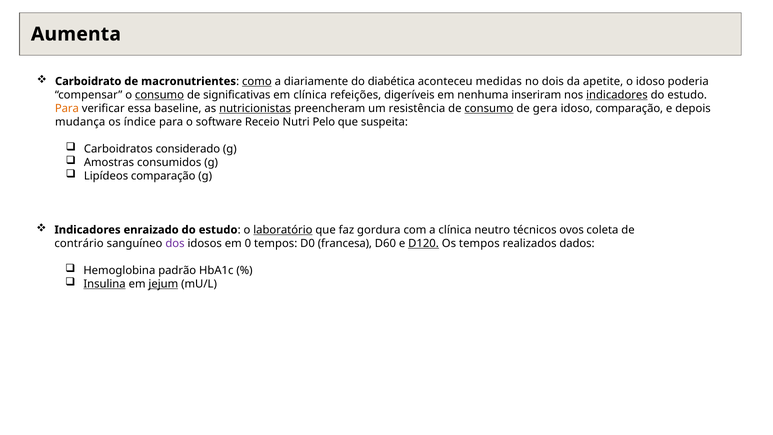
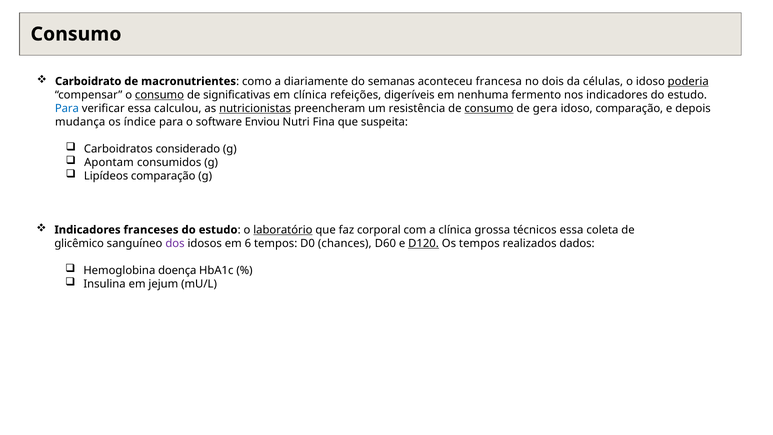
Aumenta at (76, 34): Aumenta -> Consumo
como underline: present -> none
diabética: diabética -> semanas
medidas: medidas -> francesa
apetite: apetite -> células
poderia underline: none -> present
inseriram: inseriram -> fermento
indicadores at (617, 95) underline: present -> none
Para at (67, 108) colour: orange -> blue
baseline: baseline -> calculou
Receio: Receio -> Enviou
Pelo: Pelo -> Fina
Amostras: Amostras -> Apontam
enraizado: enraizado -> franceses
gordura: gordura -> corporal
neutro: neutro -> grossa
técnicos ovos: ovos -> essa
contrário: contrário -> glicêmico
0: 0 -> 6
francesa: francesa -> chances
padrão: padrão -> doença
Insulina underline: present -> none
jejum underline: present -> none
